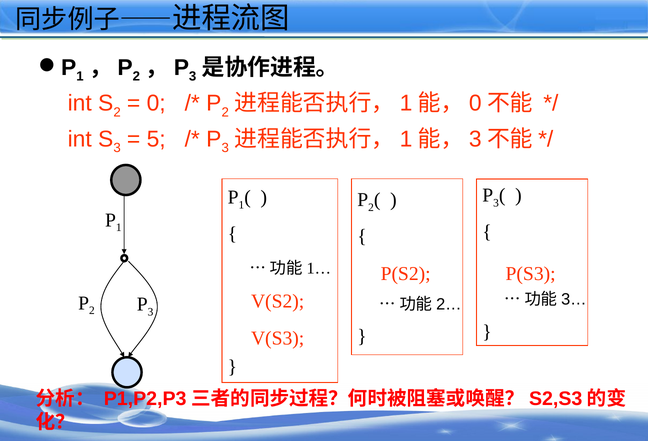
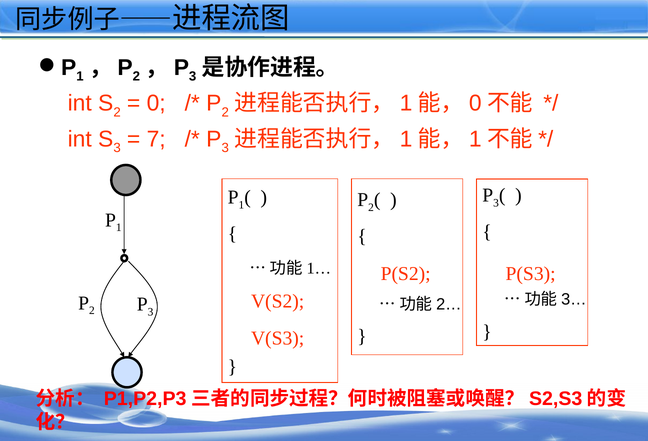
5: 5 -> 7
3 at (475, 139): 3 -> 1
